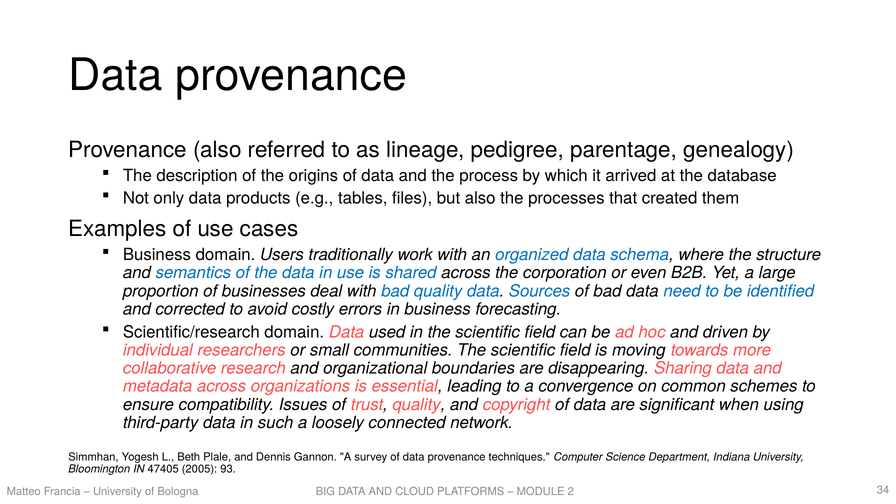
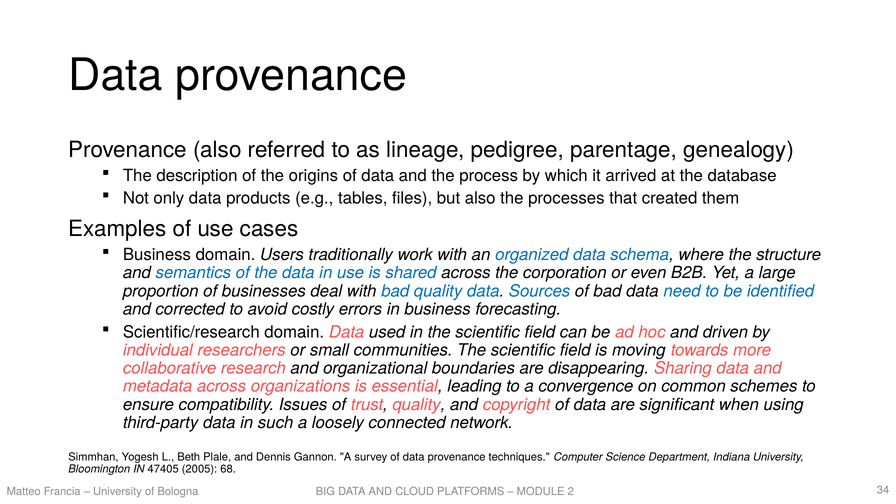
93: 93 -> 68
